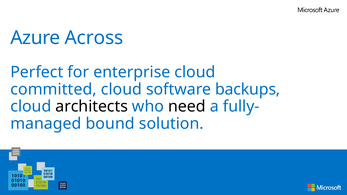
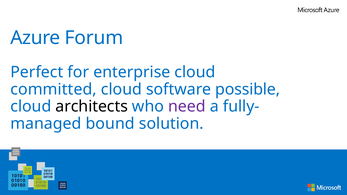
Across: Across -> Forum
backups: backups -> possible
need colour: black -> purple
